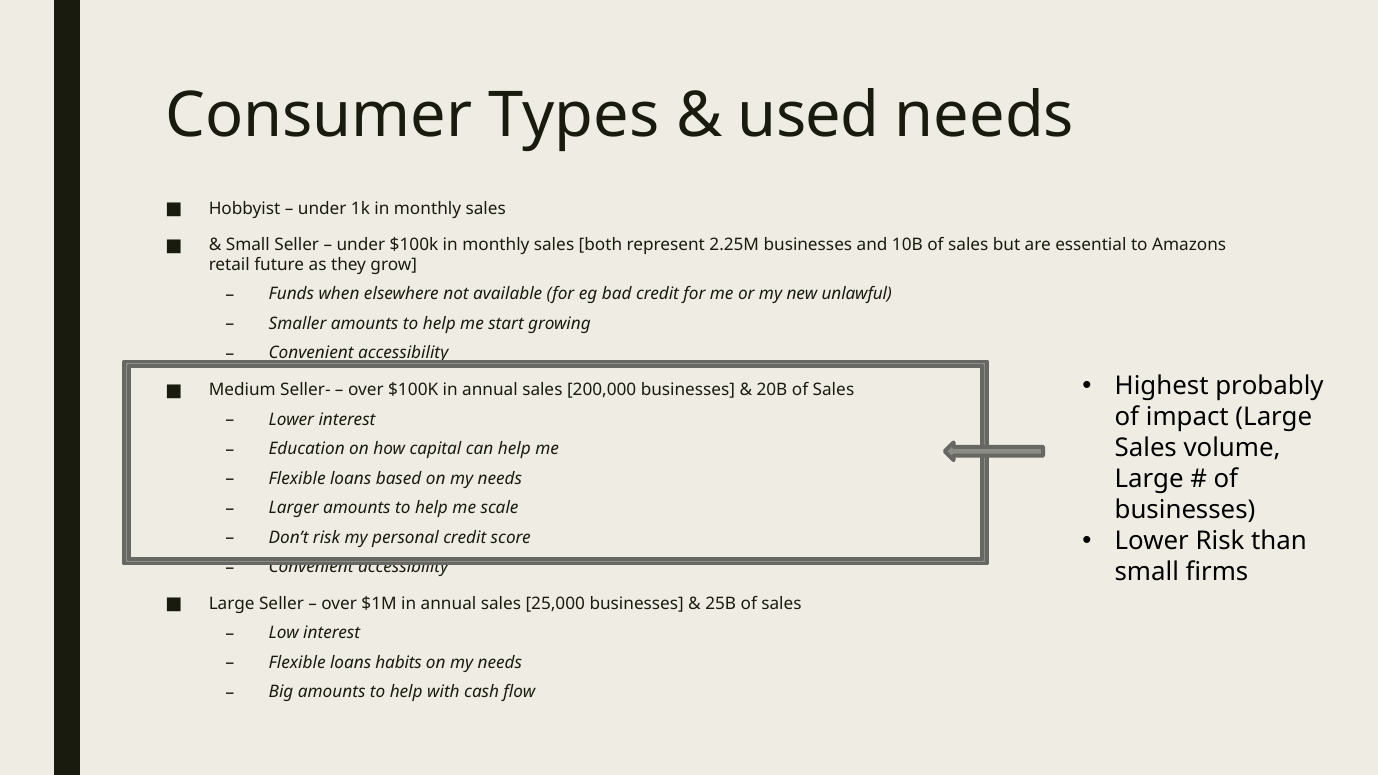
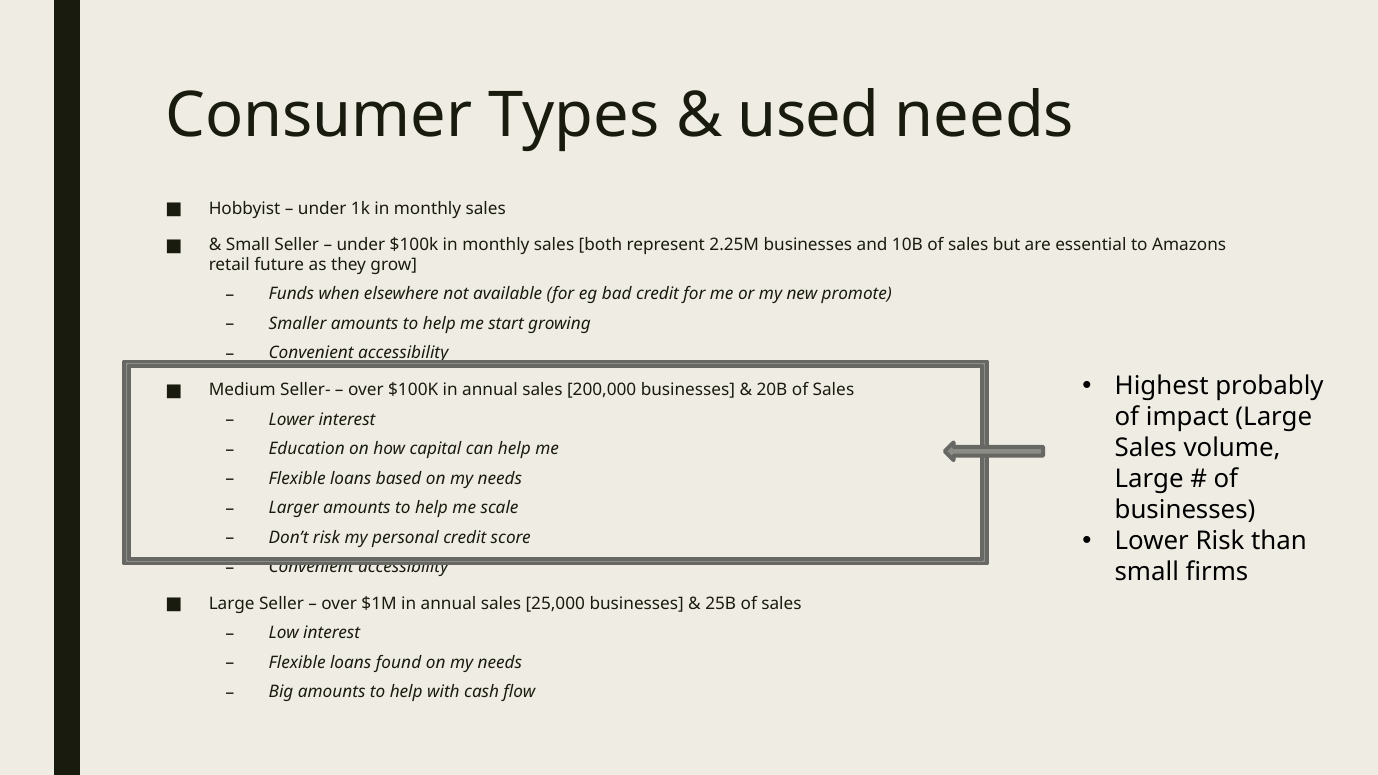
unlawful: unlawful -> promote
habits: habits -> found
